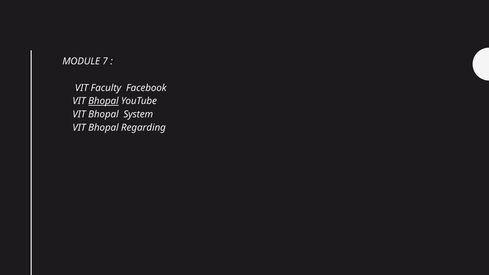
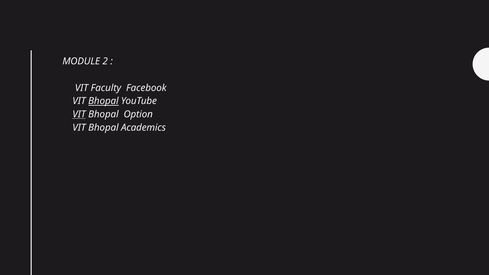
7: 7 -> 2
VIT at (79, 114) underline: none -> present
System: System -> Option
Regarding: Regarding -> Academics
